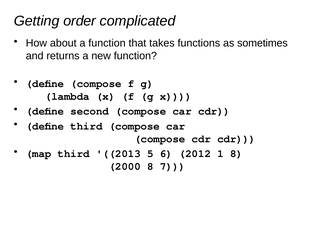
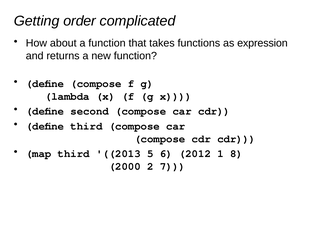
sometimes: sometimes -> expression
2000 8: 8 -> 2
